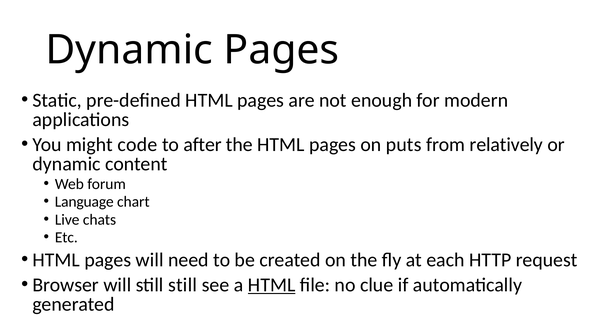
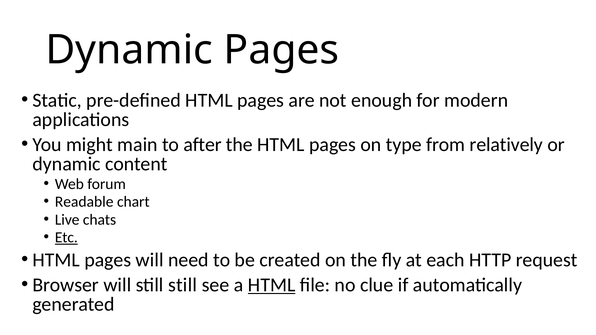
code: code -> main
puts: puts -> type
Language: Language -> Readable
Etc underline: none -> present
